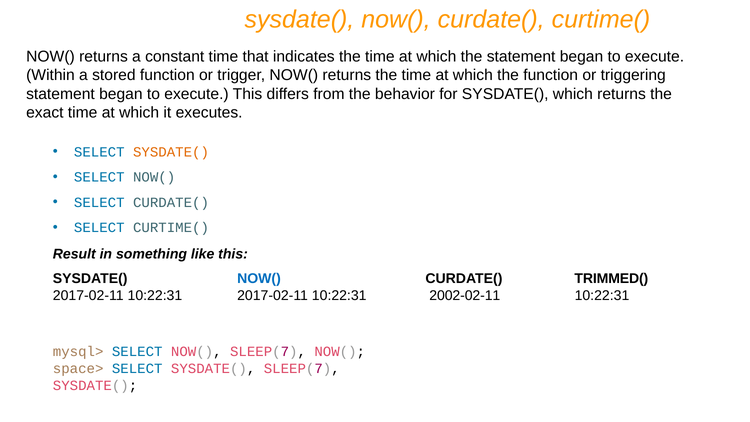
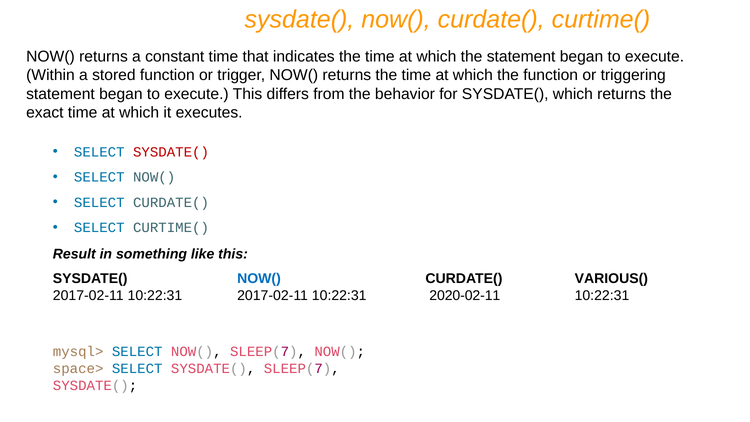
SYSDATE( at (171, 152) colour: orange -> red
TRIMMED(: TRIMMED( -> VARIOUS(
2002-02-11: 2002-02-11 -> 2020-02-11
